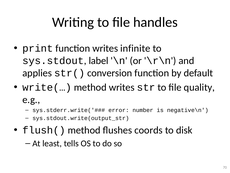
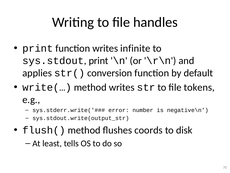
sys.stdout label: label -> print
quality: quality -> tokens
